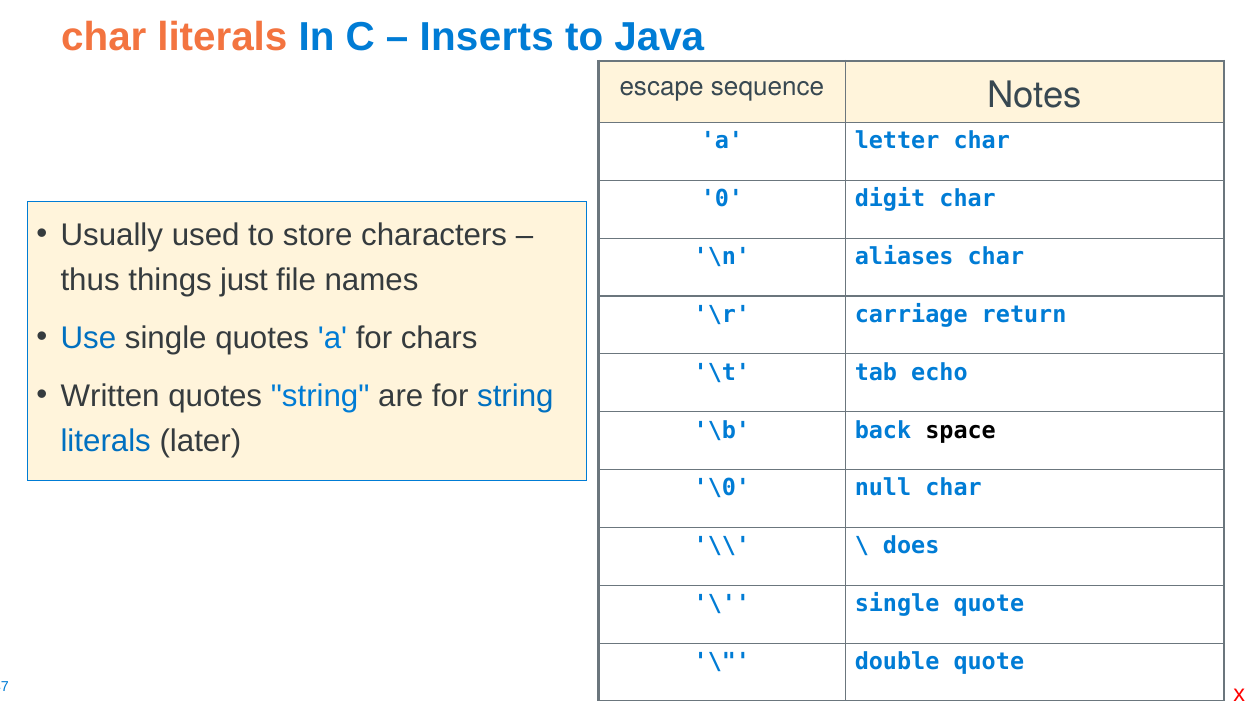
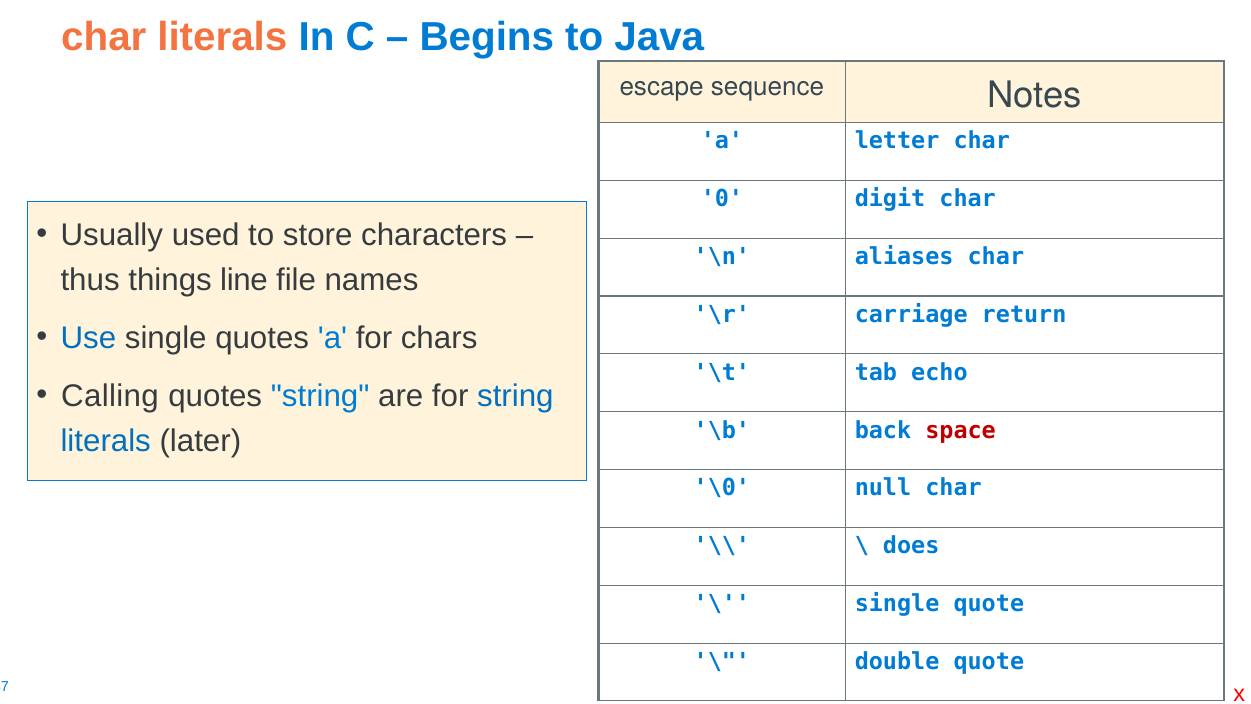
Inserts: Inserts -> Begins
just: just -> line
Written: Written -> Calling
space colour: black -> red
